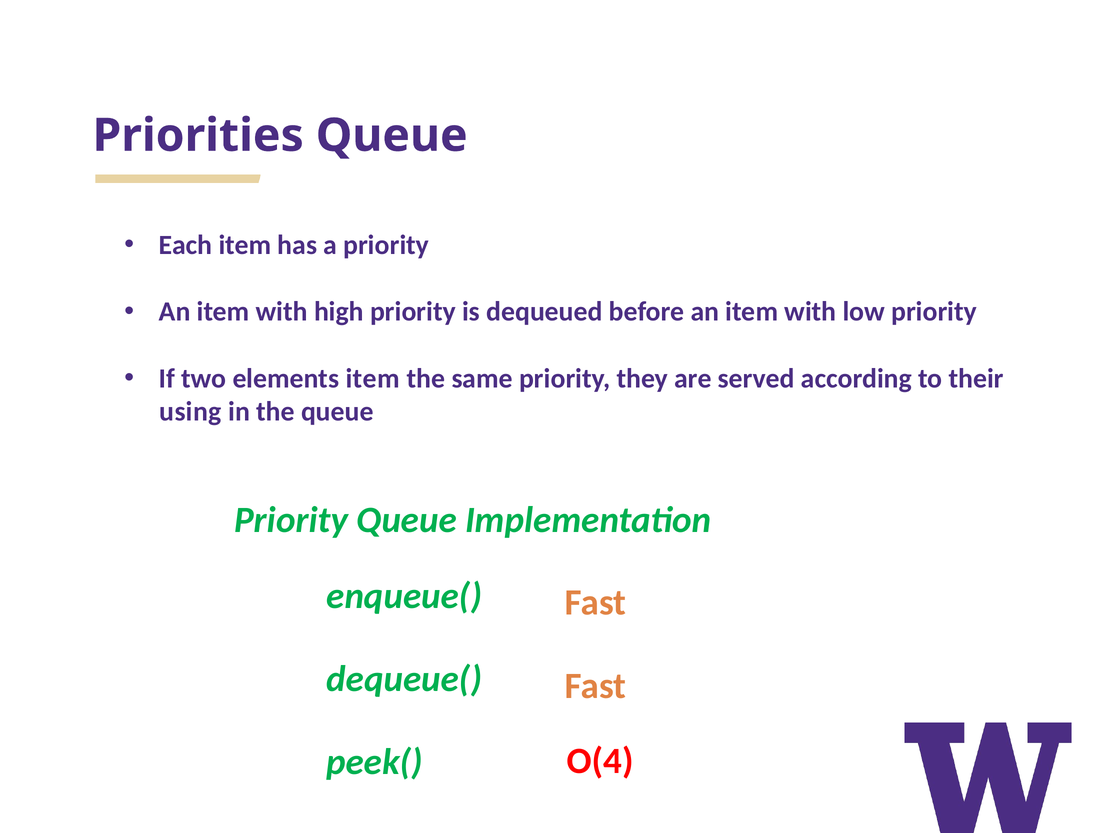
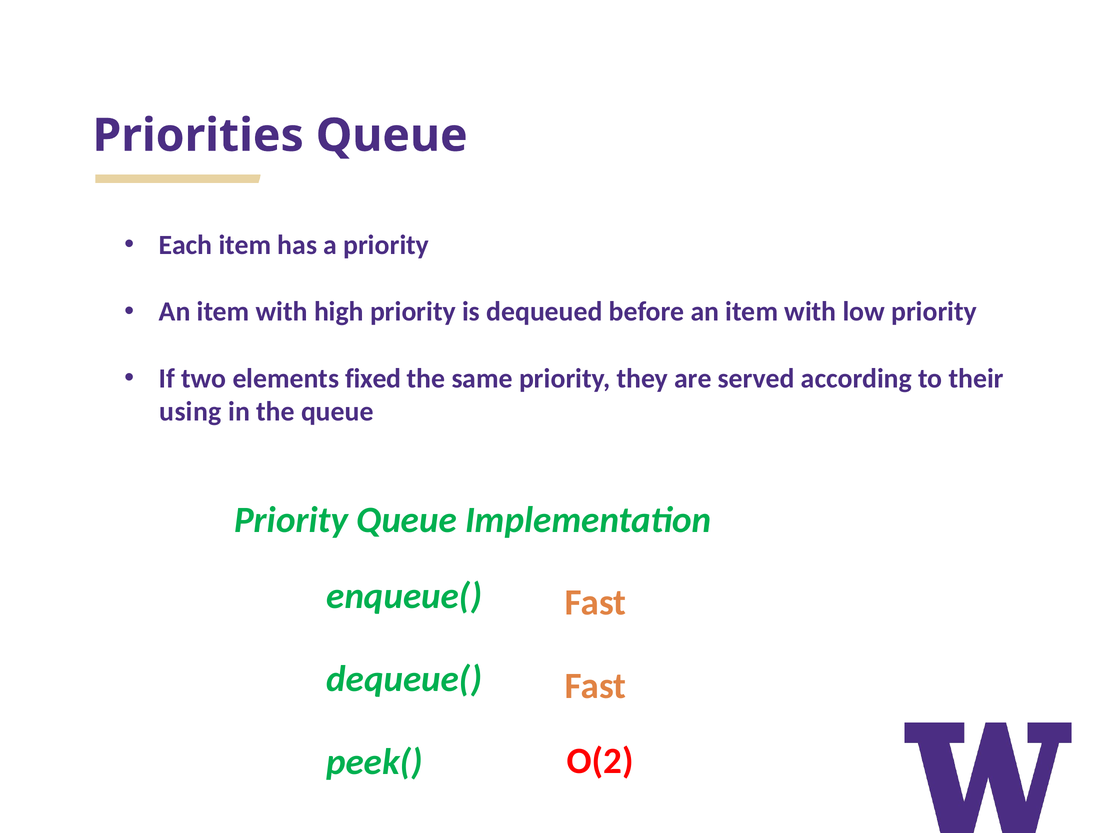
elements item: item -> fixed
O(4: O(4 -> O(2
